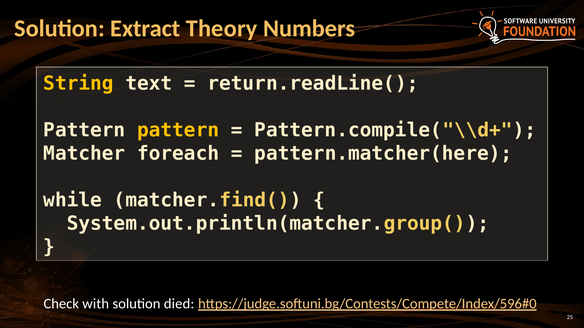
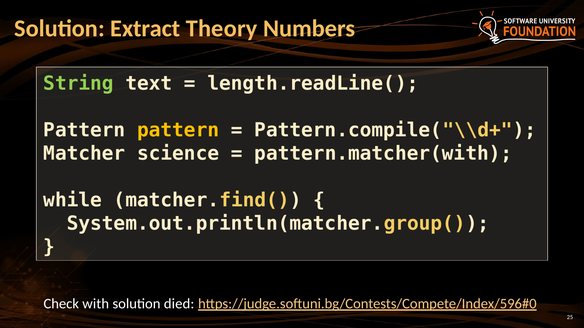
String colour: yellow -> light green
return.readLine(: return.readLine( -> length.readLine(
foreach: foreach -> science
pattern.matcher(here: pattern.matcher(here -> pattern.matcher(with
